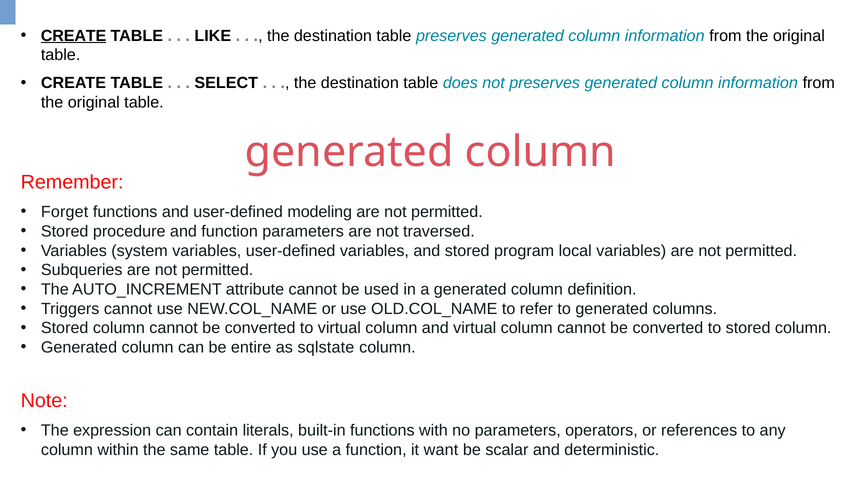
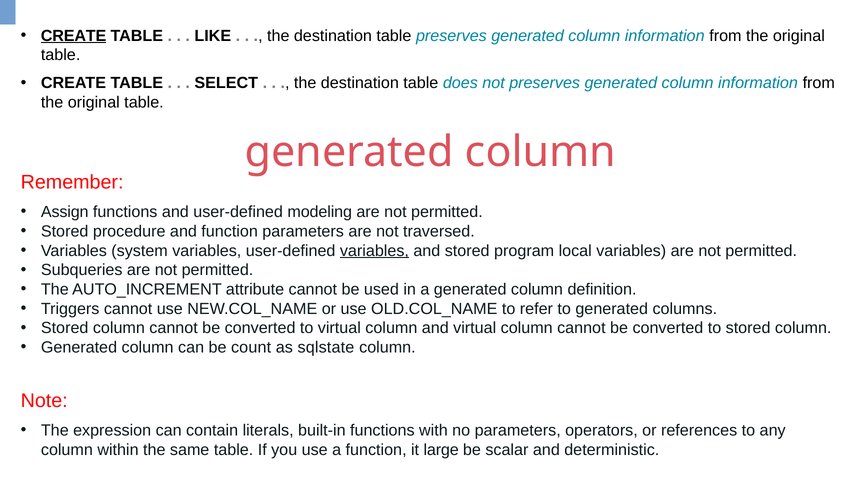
Forget: Forget -> Assign
variables at (374, 251) underline: none -> present
entire: entire -> count
want: want -> large
